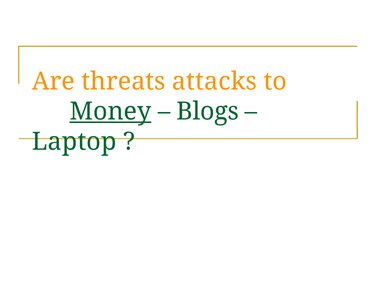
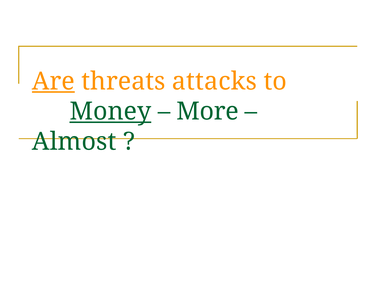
Are underline: none -> present
Blogs: Blogs -> More
Laptop: Laptop -> Almost
